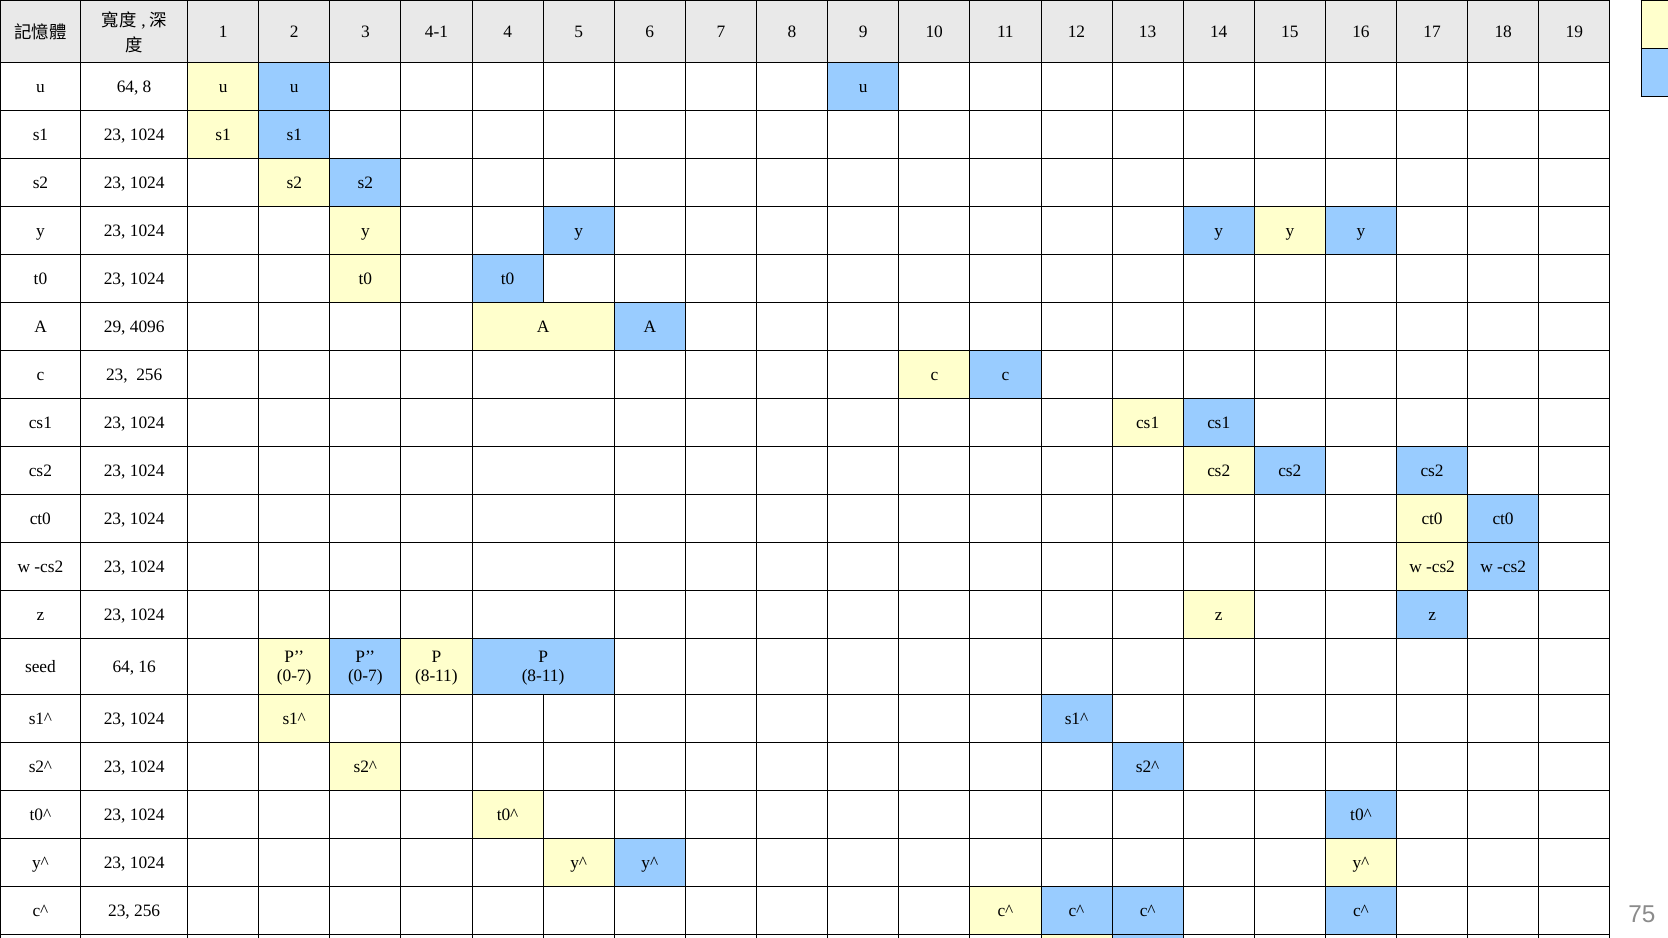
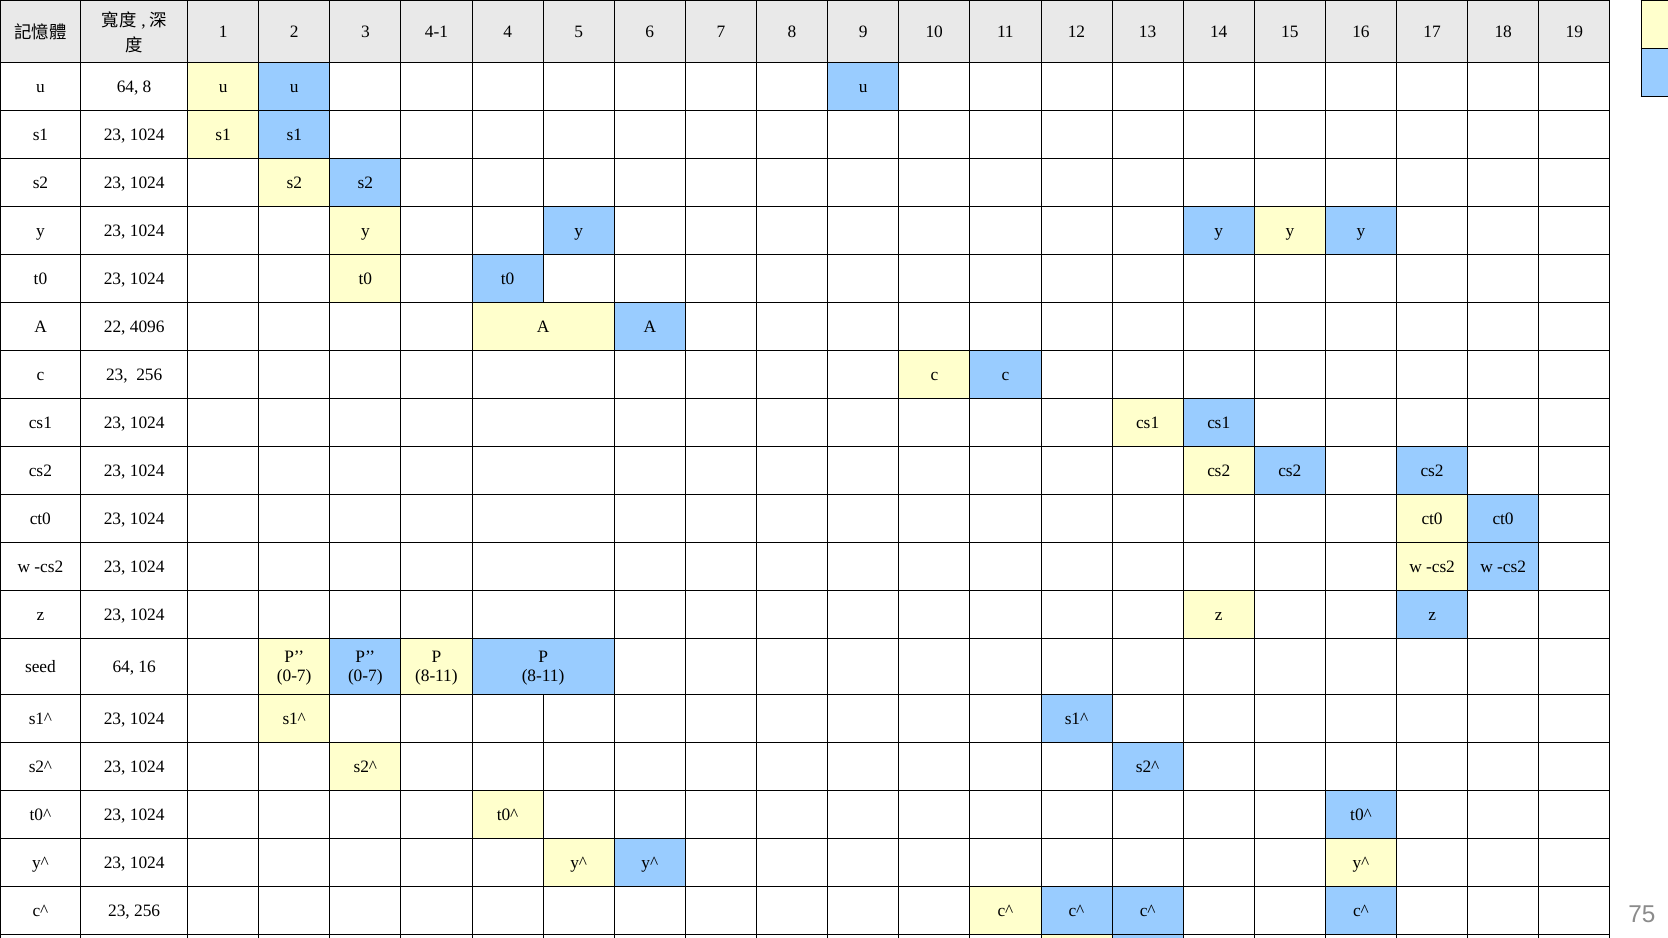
29: 29 -> 22
